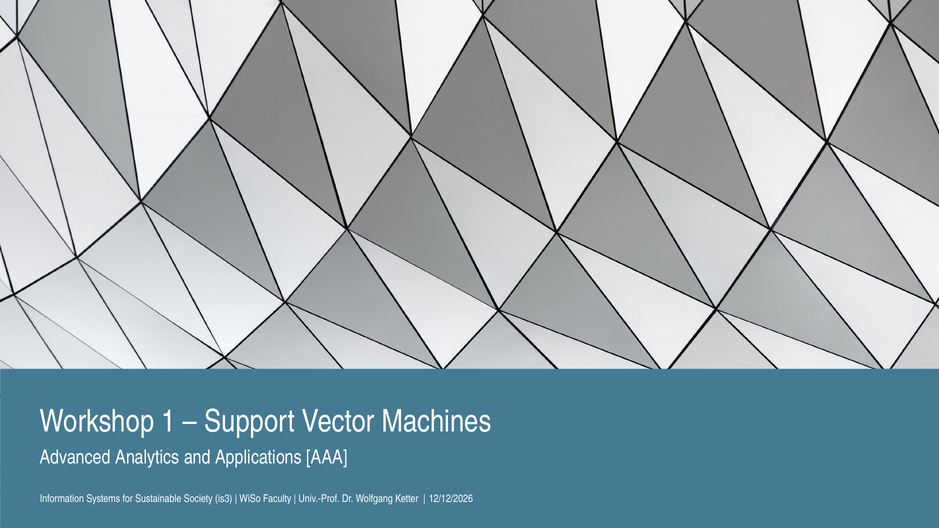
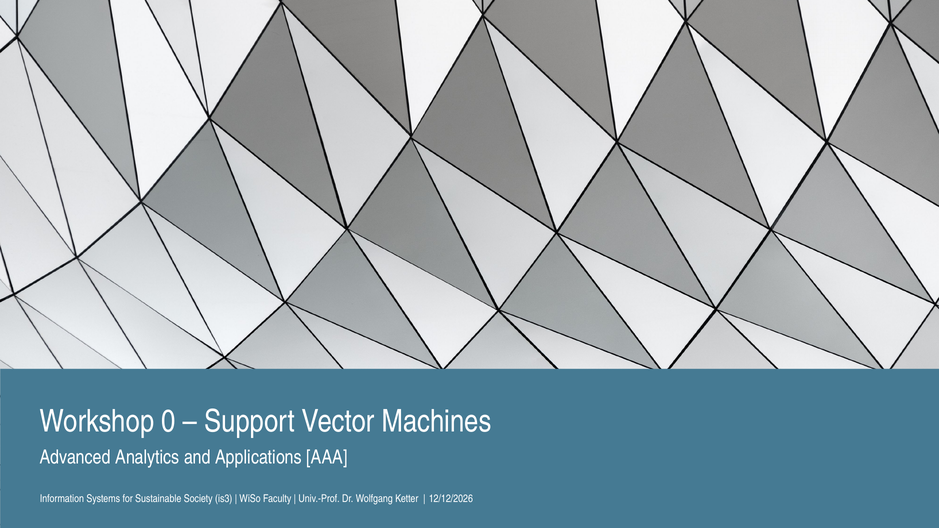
1: 1 -> 0
